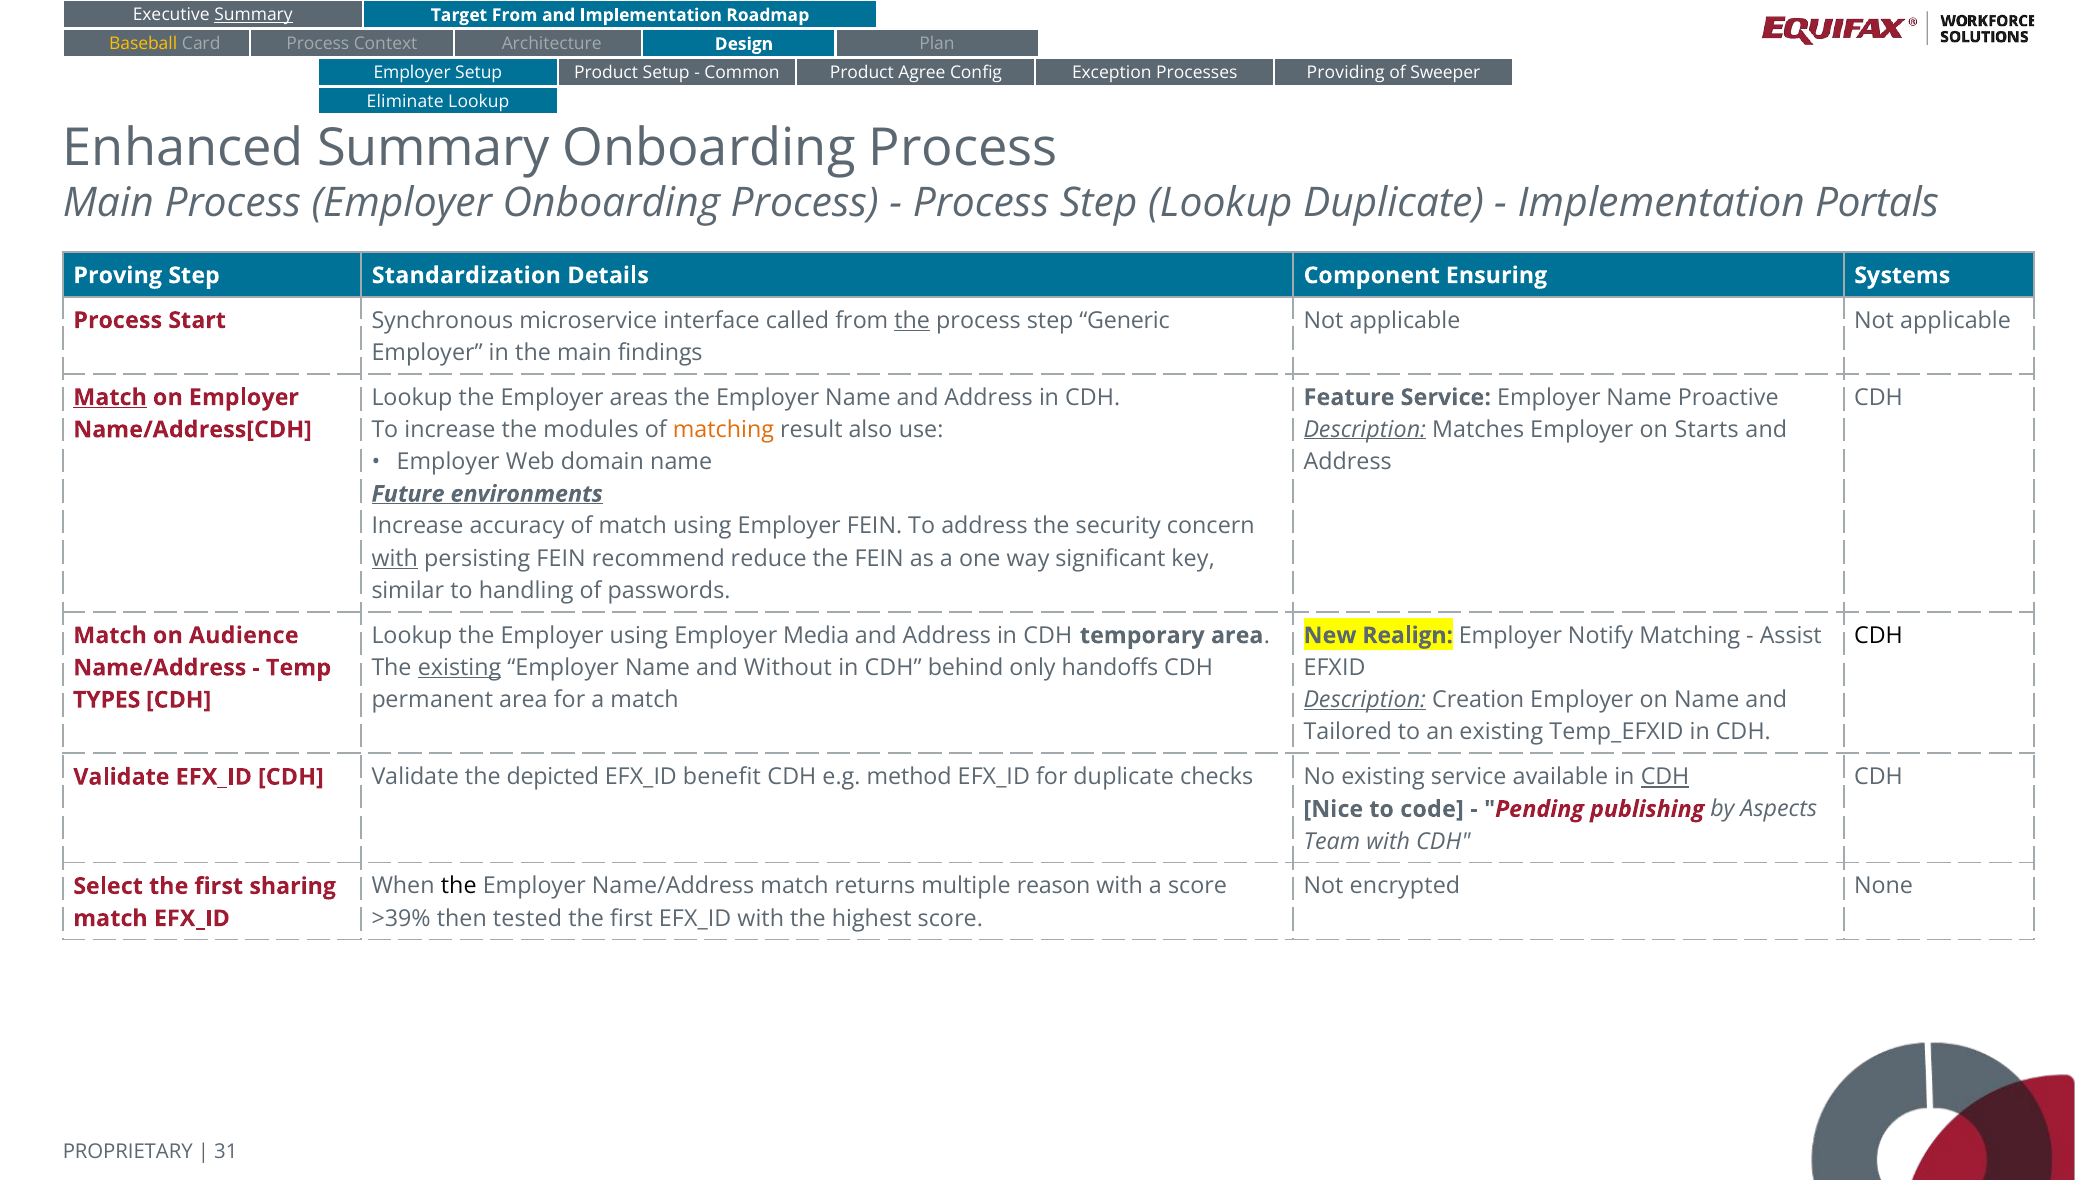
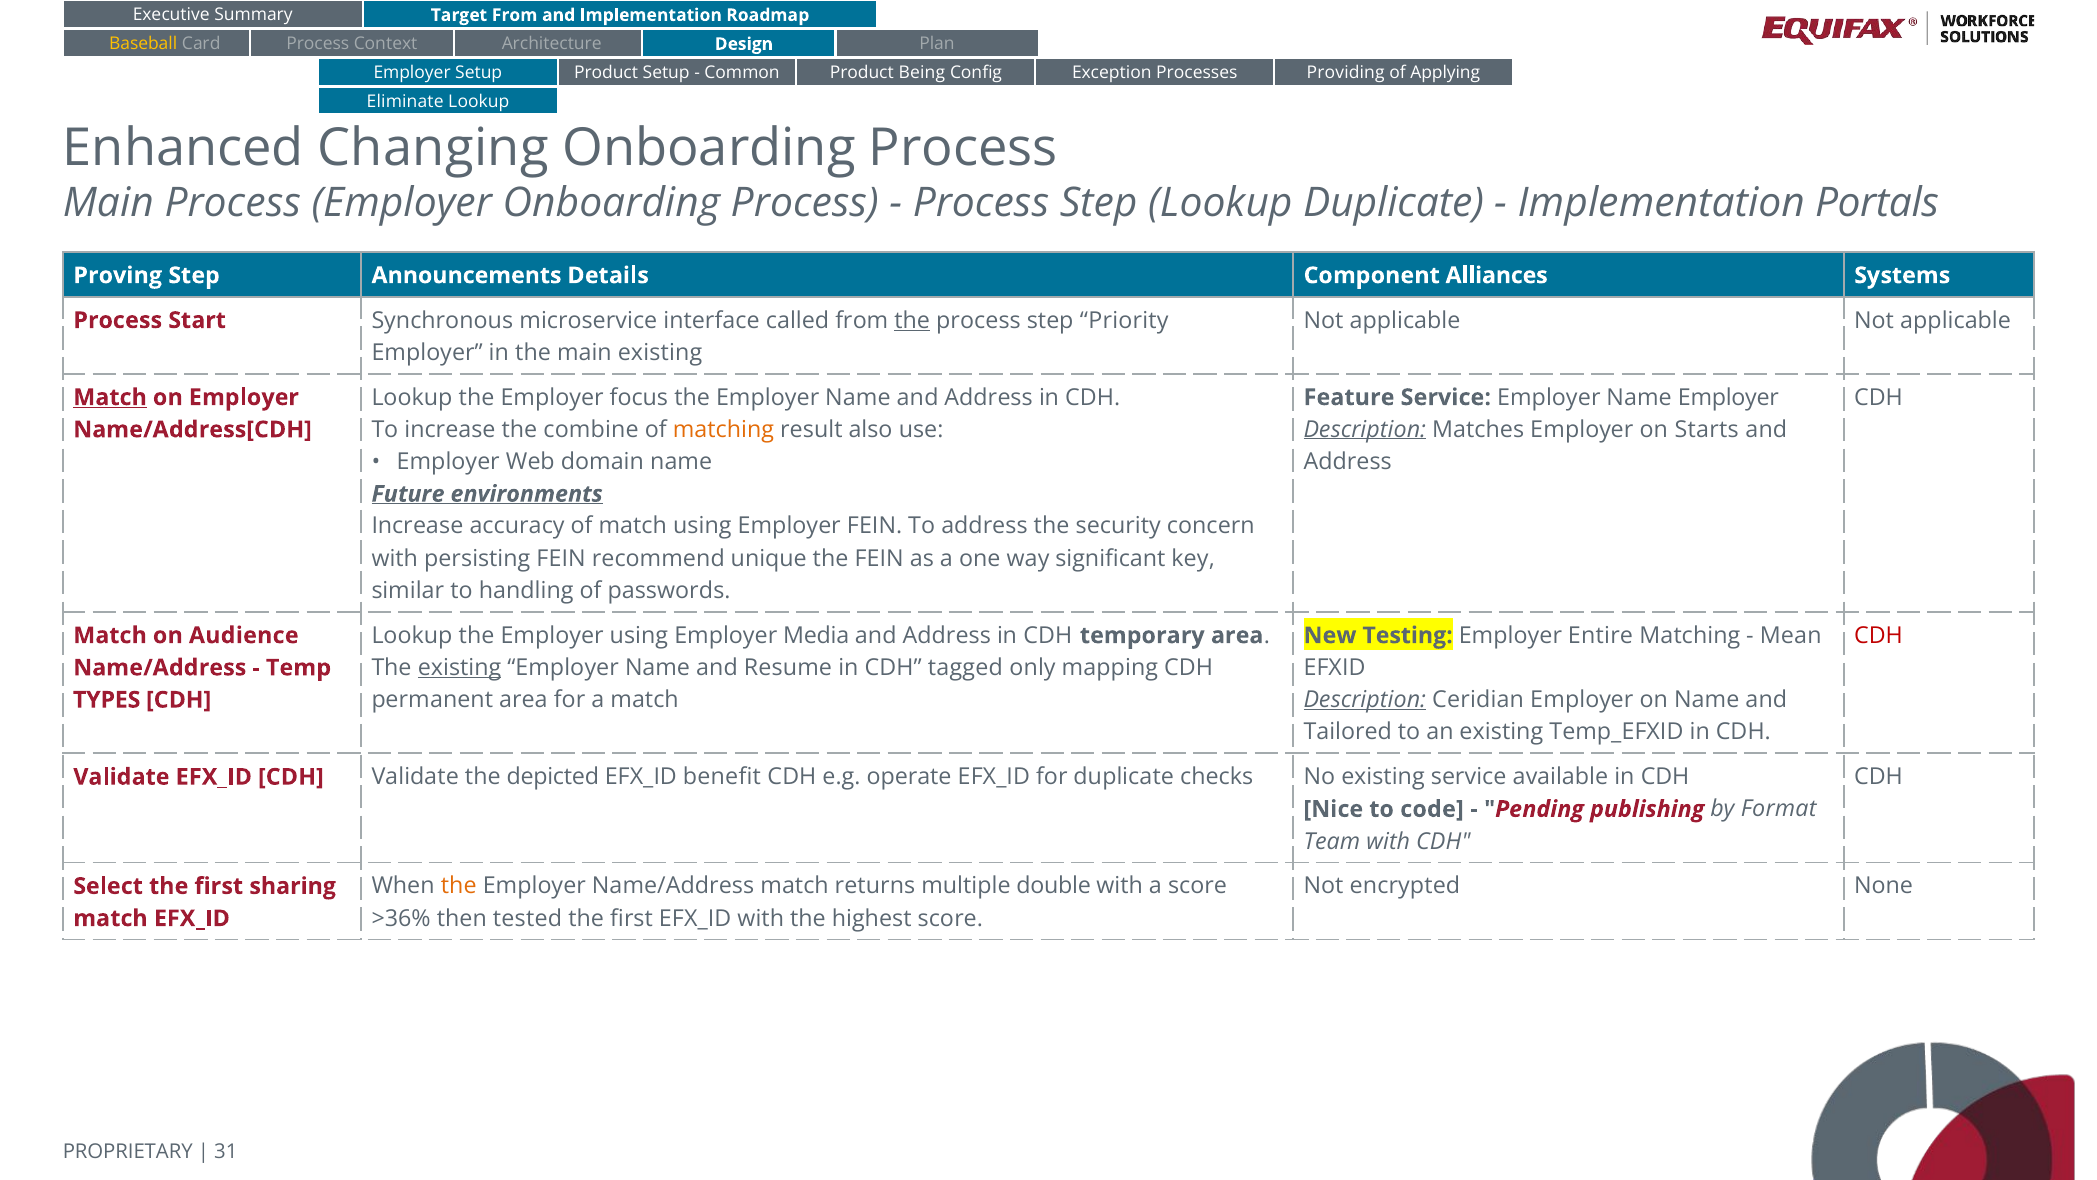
Summary at (253, 15) underline: present -> none
Agree: Agree -> Being
Sweeper: Sweeper -> Applying
Enhanced Summary: Summary -> Changing
Standardization: Standardization -> Announcements
Ensuring: Ensuring -> Alliances
Generic: Generic -> Priority
main findings: findings -> existing
Name Proactive: Proactive -> Employer
areas: areas -> focus
modules: modules -> combine
with at (395, 558) underline: present -> none
reduce: reduce -> unique
Realign: Realign -> Testing
Notify: Notify -> Entire
Assist: Assist -> Mean
CDH at (1878, 635) colour: black -> red
Without: Without -> Resume
behind: behind -> tagged
handoffs: handoffs -> mapping
Creation: Creation -> Ceridian
method: method -> operate
CDH at (1665, 777) underline: present -> none
Aspects: Aspects -> Format
the at (459, 886) colour: black -> orange
reason: reason -> double
>39%: >39% -> >36%
